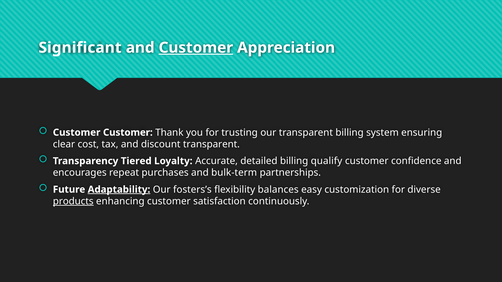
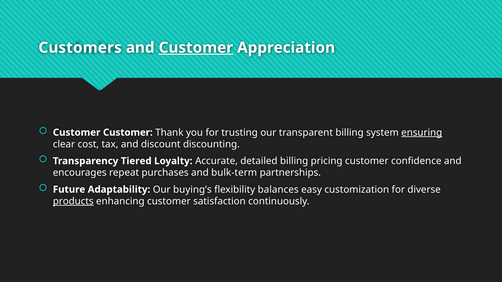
Significant: Significant -> Customers
ensuring underline: none -> present
discount transparent: transparent -> discounting
qualify: qualify -> pricing
Adaptability underline: present -> none
fosters’s: fosters’s -> buying’s
